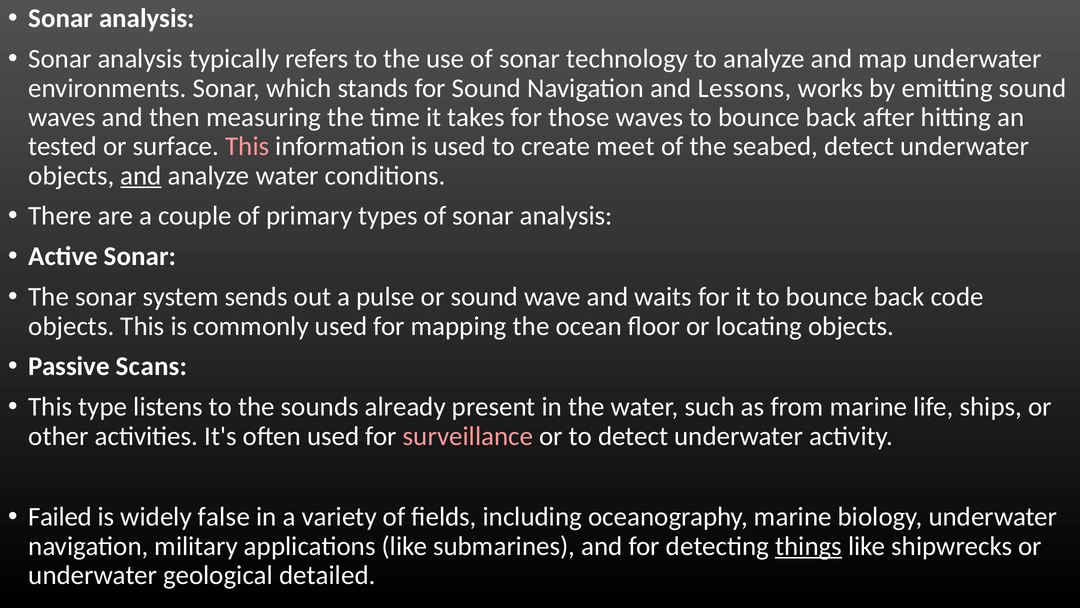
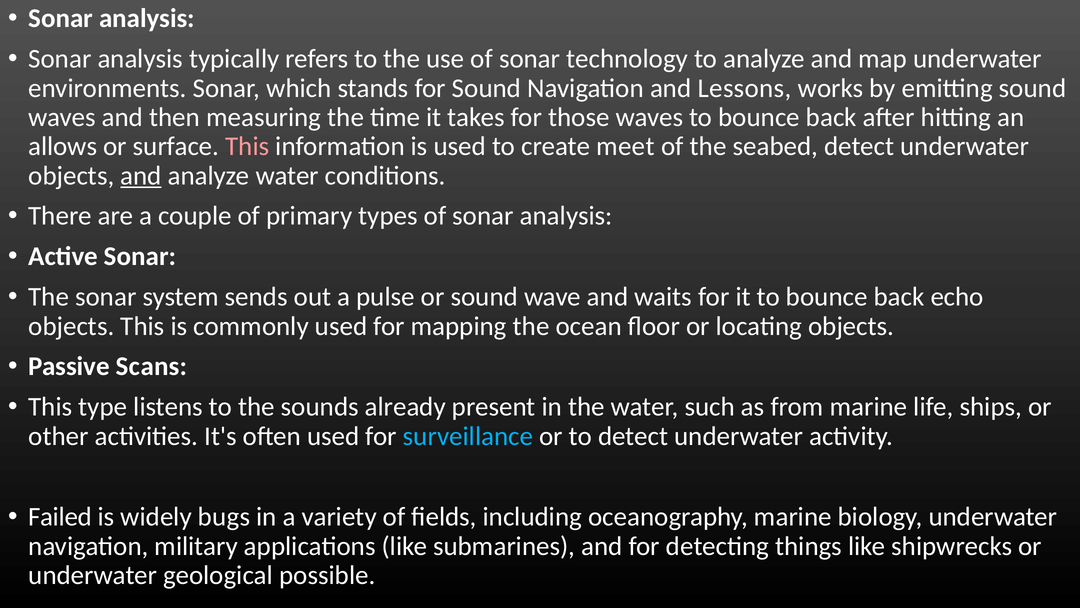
tested: tested -> allows
code: code -> echo
surveillance colour: pink -> light blue
false: false -> bugs
things underline: present -> none
detailed: detailed -> possible
